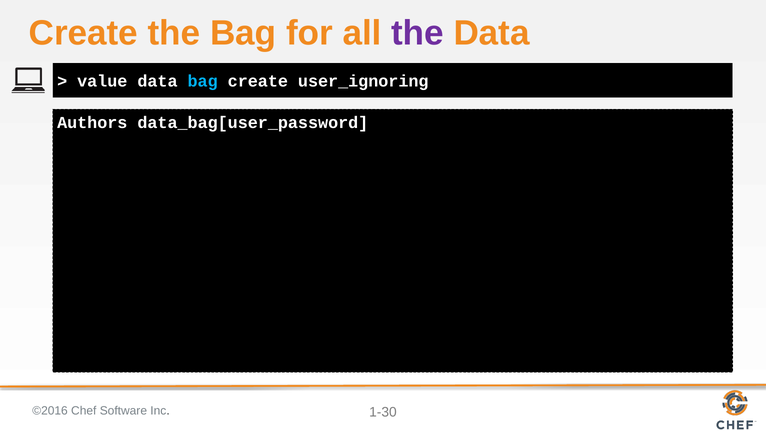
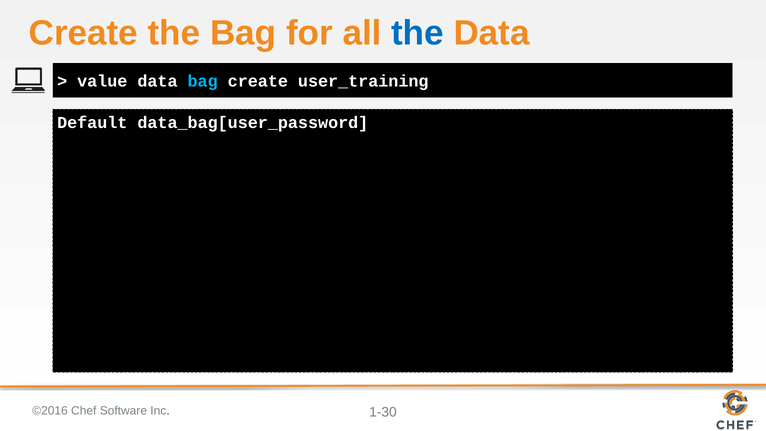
the at (418, 33) colour: purple -> blue
user_ignoring: user_ignoring -> user_training
Authors: Authors -> Default
